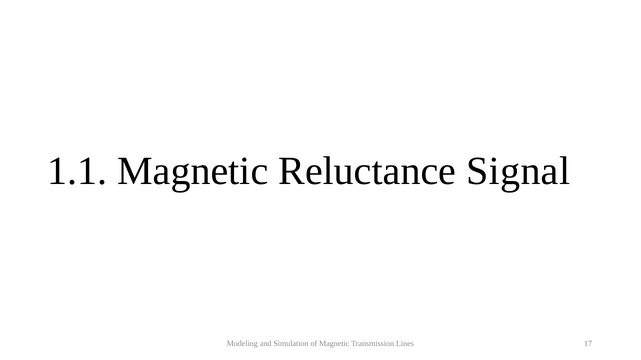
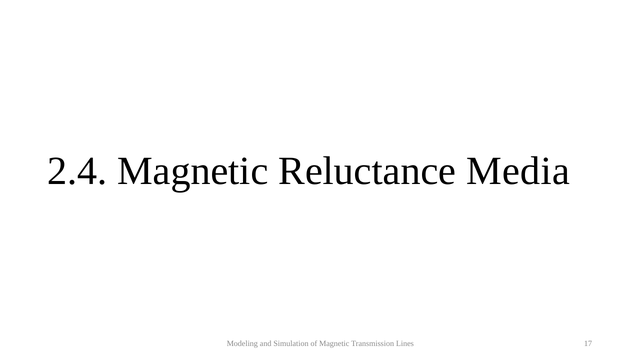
1.1: 1.1 -> 2.4
Signal: Signal -> Media
